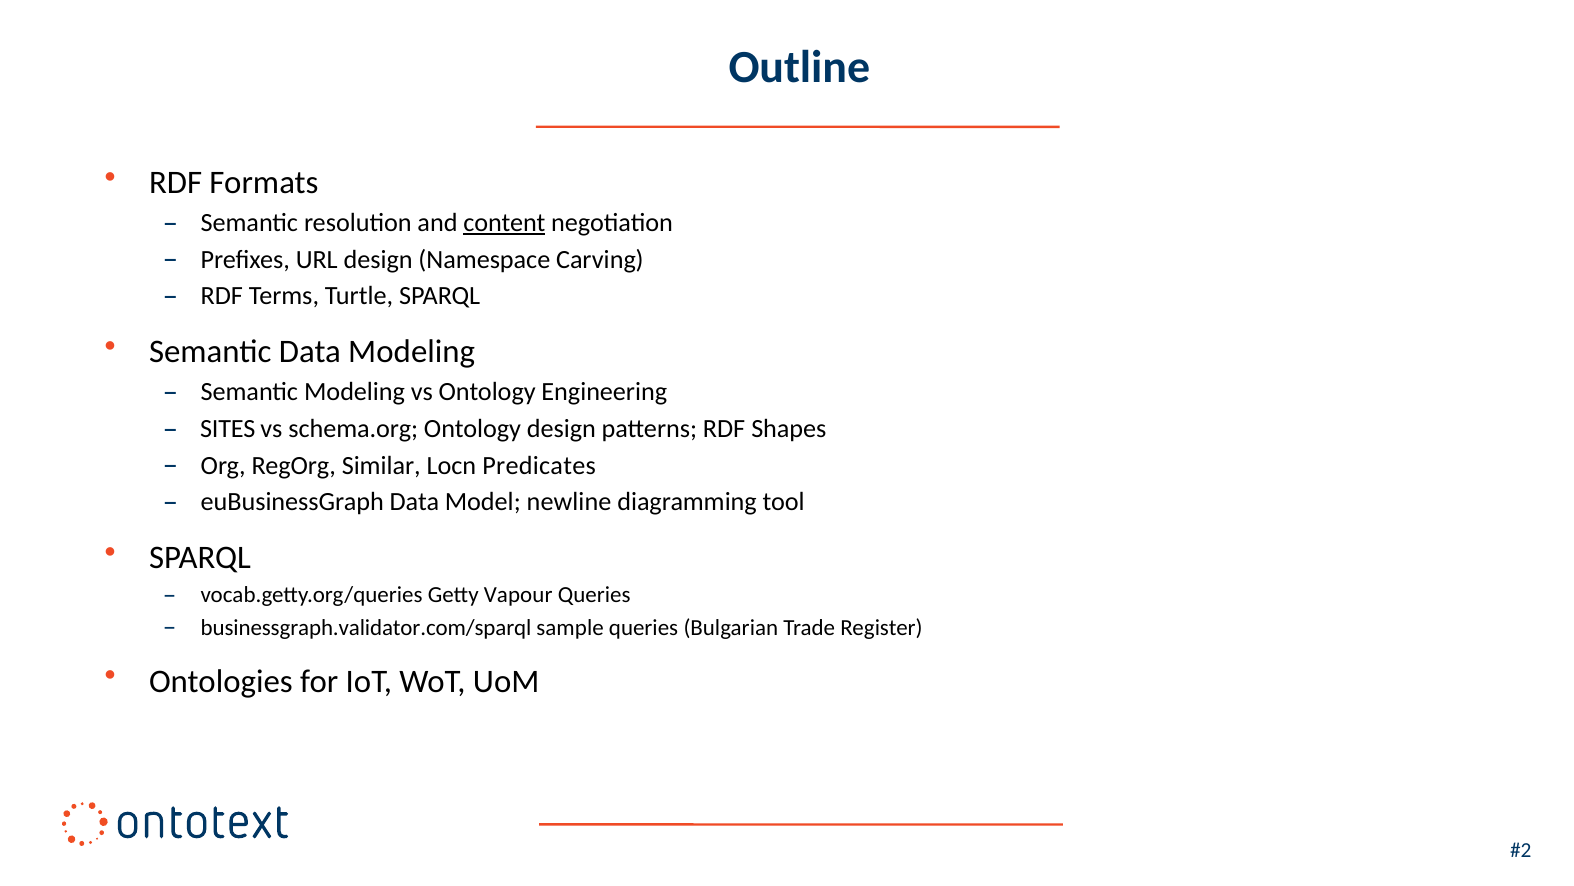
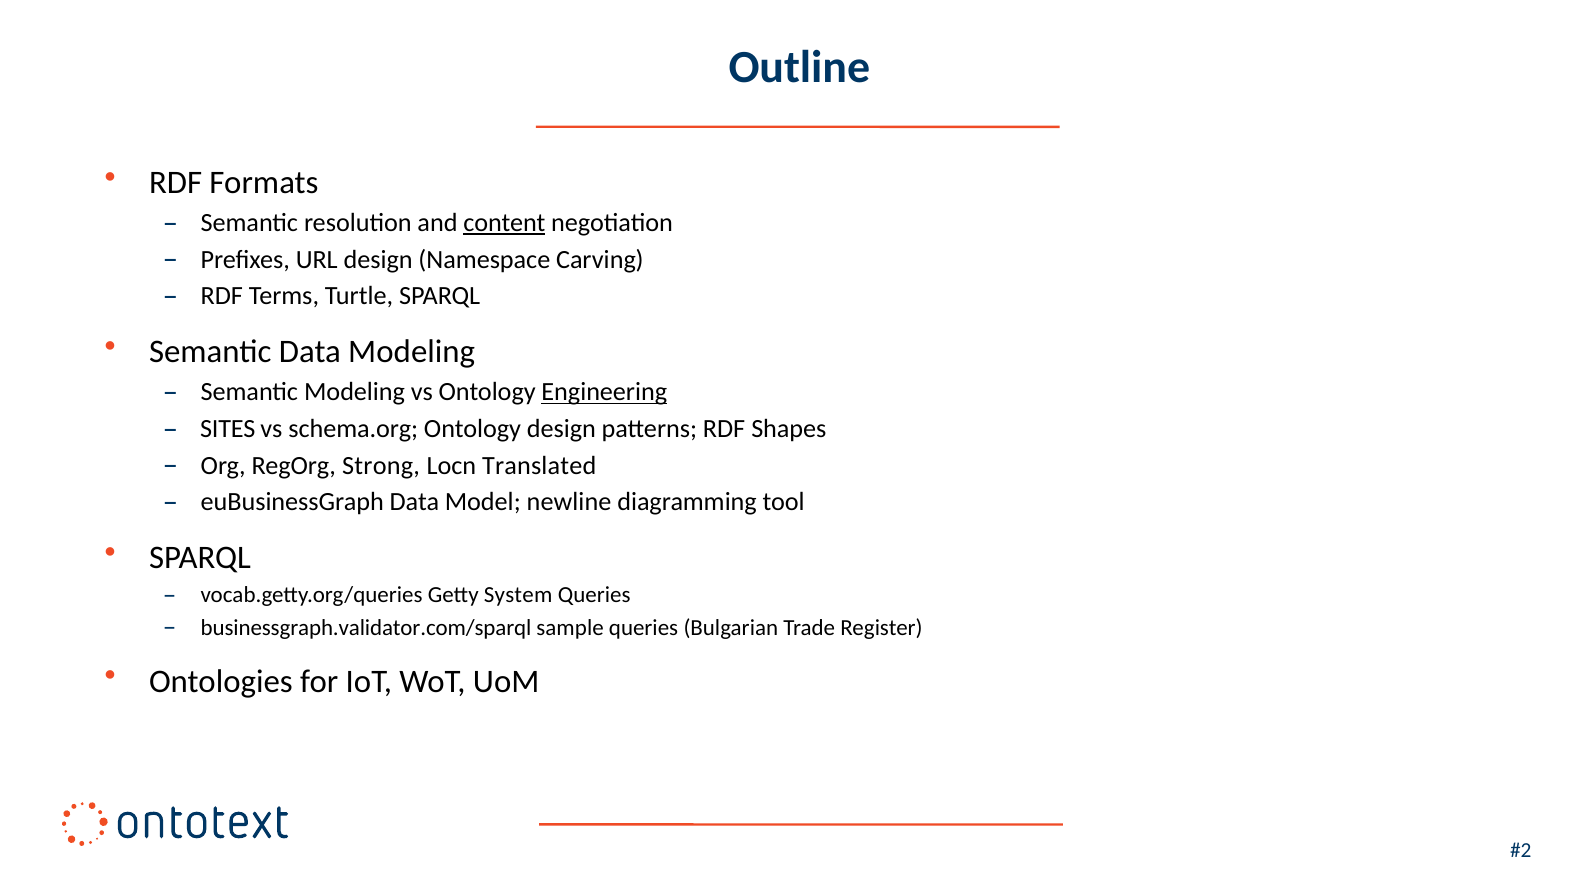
Engineering underline: none -> present
Similar: Similar -> Strong
Predicates: Predicates -> Translated
Vapour: Vapour -> System
